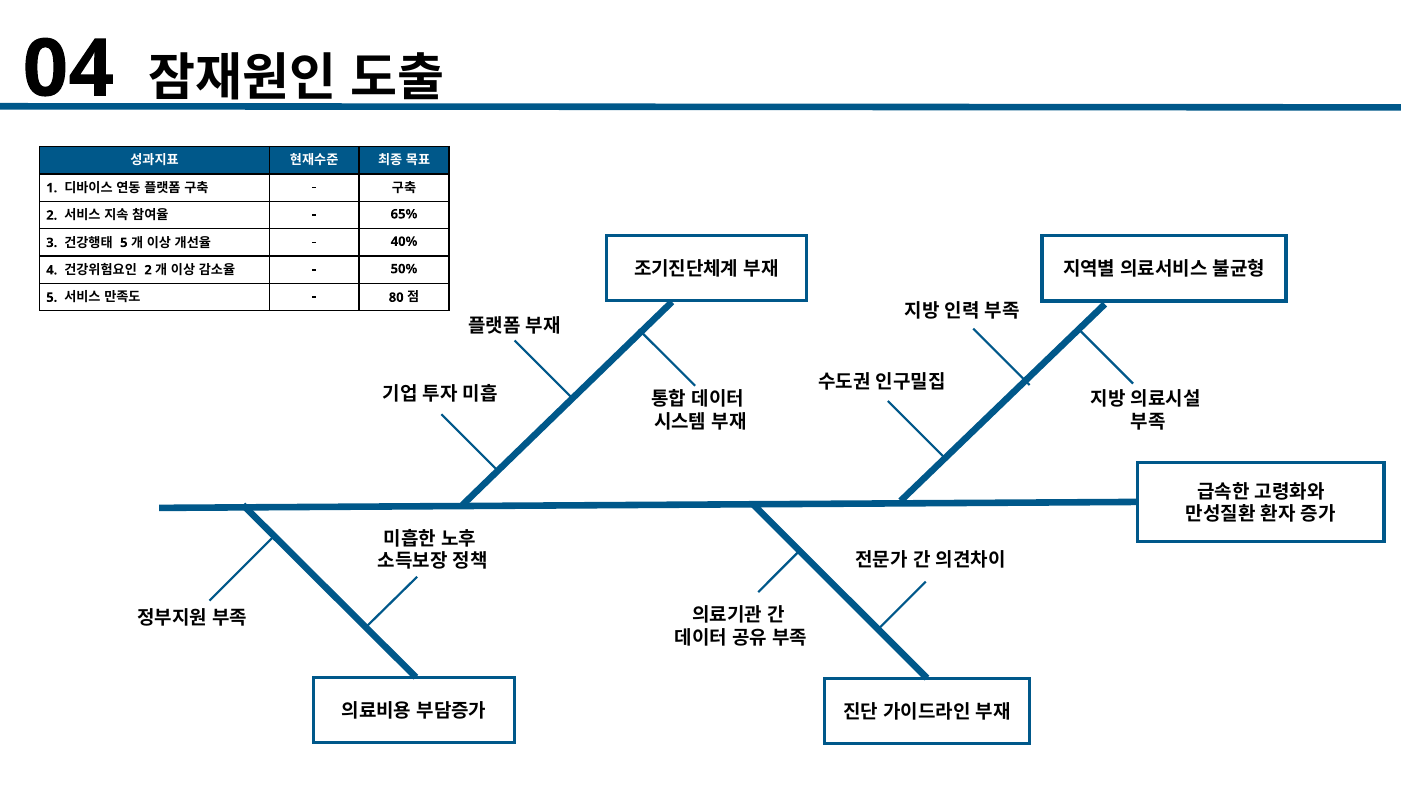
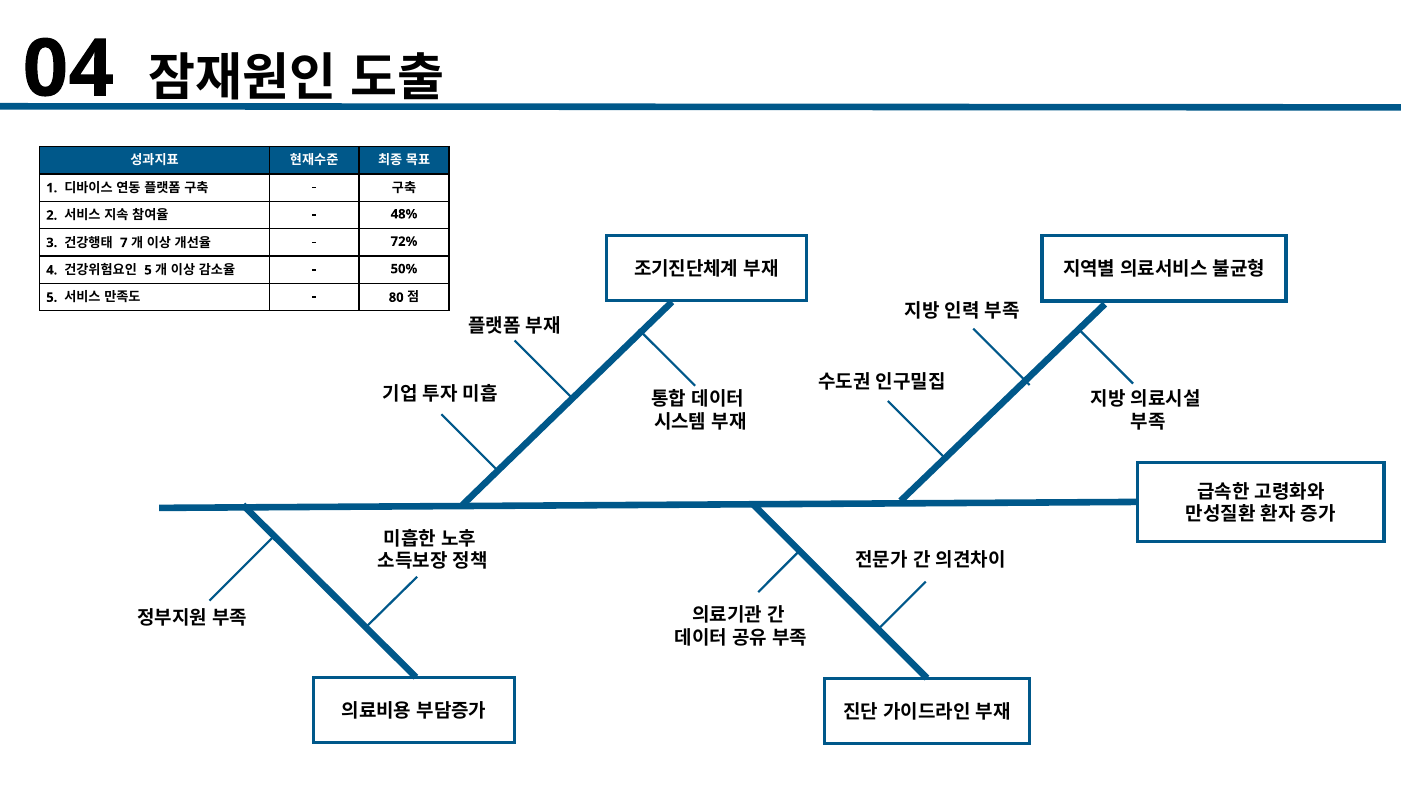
65%: 65% -> 48%
5 at (124, 243): 5 -> 7
40%: 40% -> 72%
2 at (148, 270): 2 -> 5
